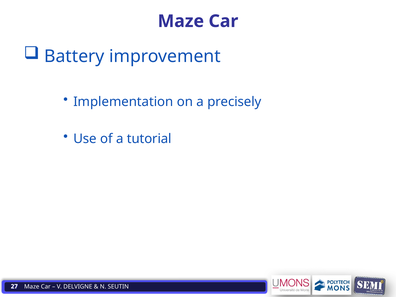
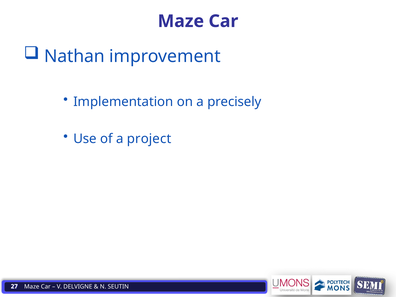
Battery: Battery -> Nathan
tutorial: tutorial -> project
